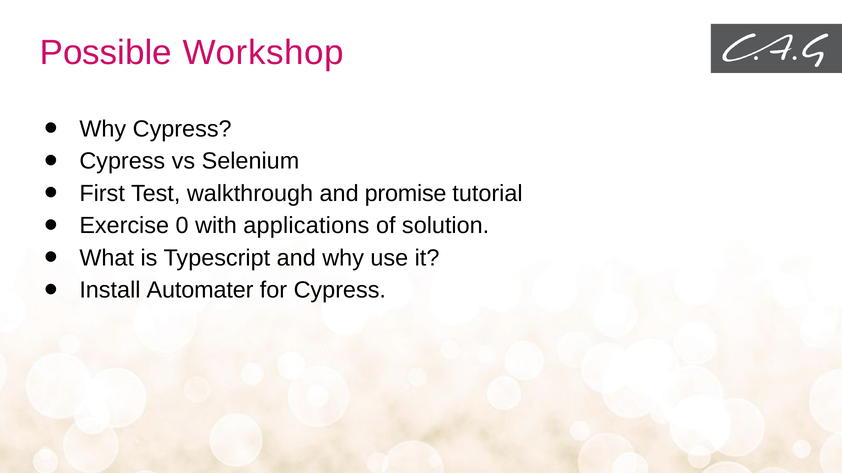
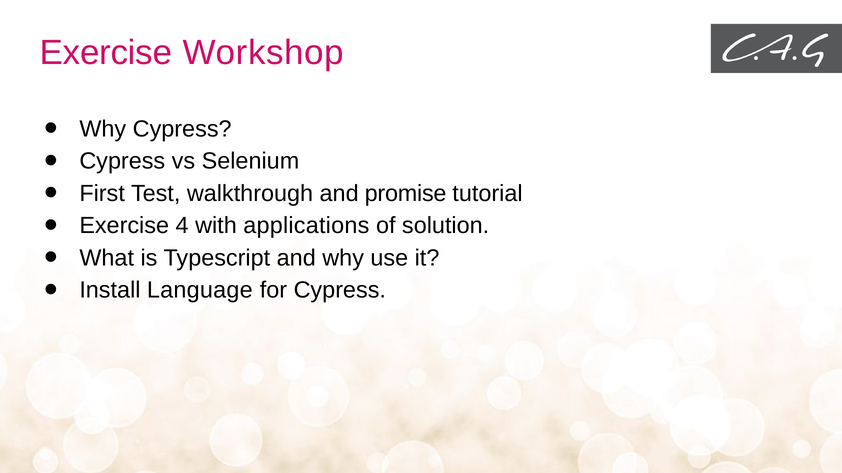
Possible at (106, 53): Possible -> Exercise
0: 0 -> 4
Automater: Automater -> Language
